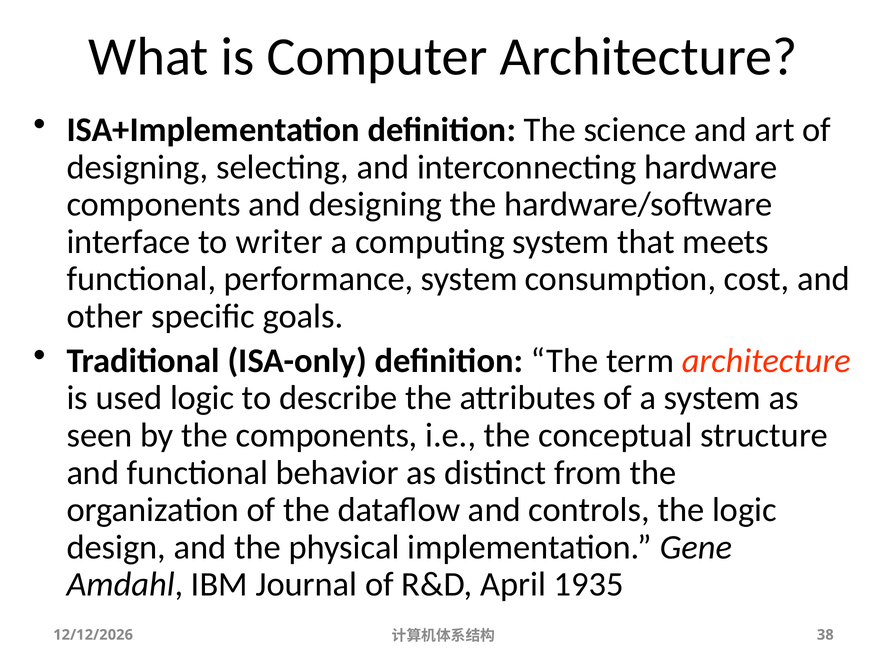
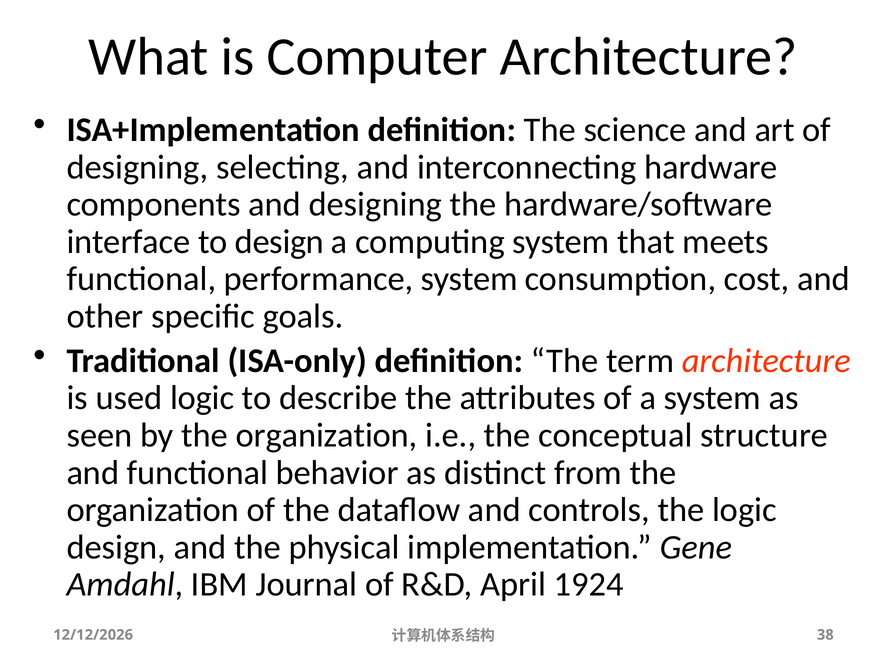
to writer: writer -> design
by the components: components -> organization
1935: 1935 -> 1924
